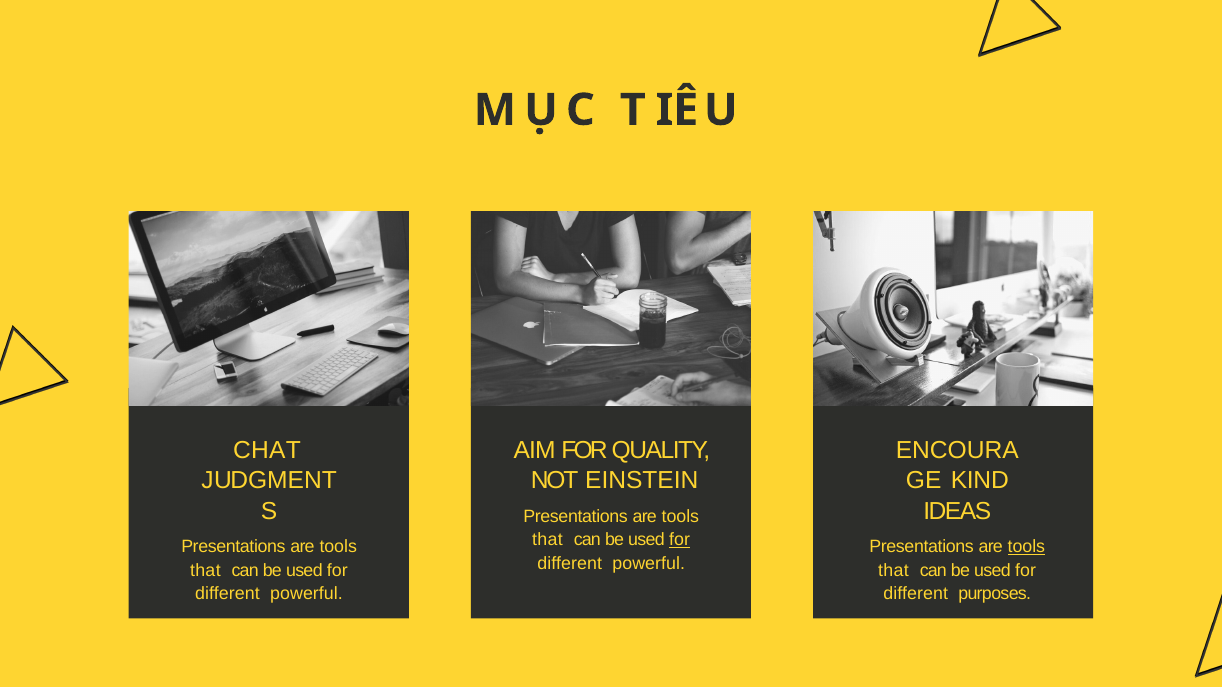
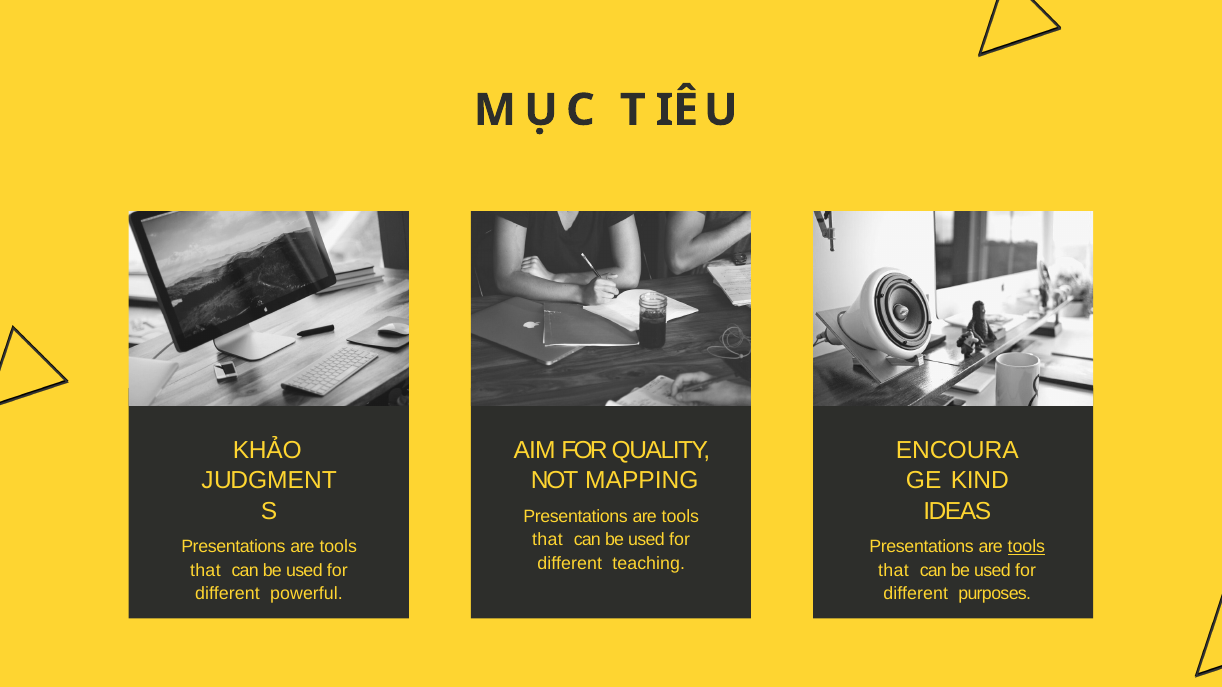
CHAT: CHAT -> KHẢO
EINSTEIN: EINSTEIN -> MAPPING
for at (680, 540) underline: present -> none
powerful at (649, 564): powerful -> teaching
